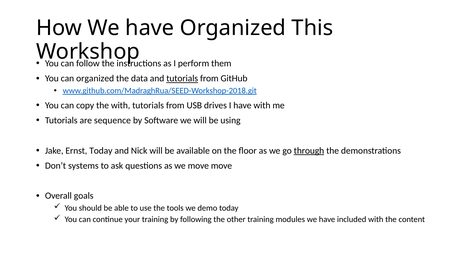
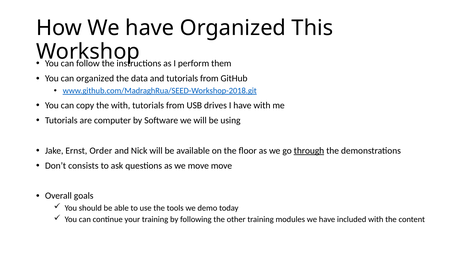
tutorials at (182, 78) underline: present -> none
sequence: sequence -> computer
Ernst Today: Today -> Order
systems: systems -> consists
